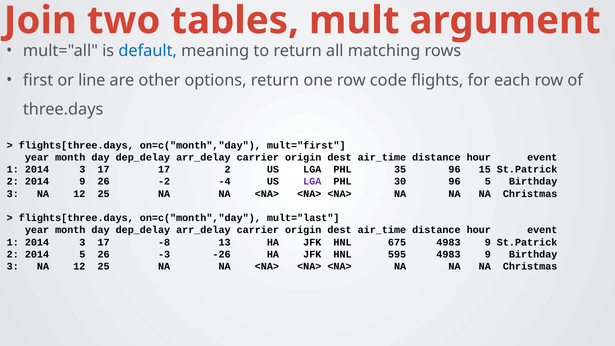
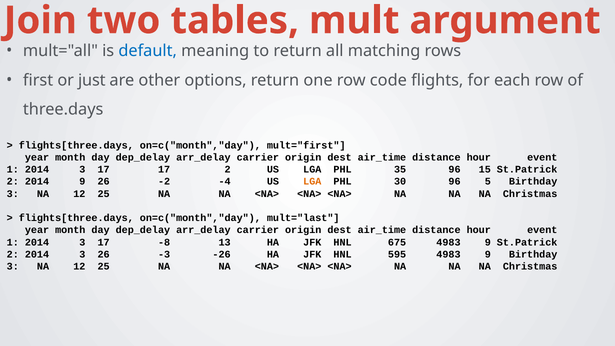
line: line -> just
LGA at (312, 182) colour: purple -> orange
2 2014 5: 5 -> 3
